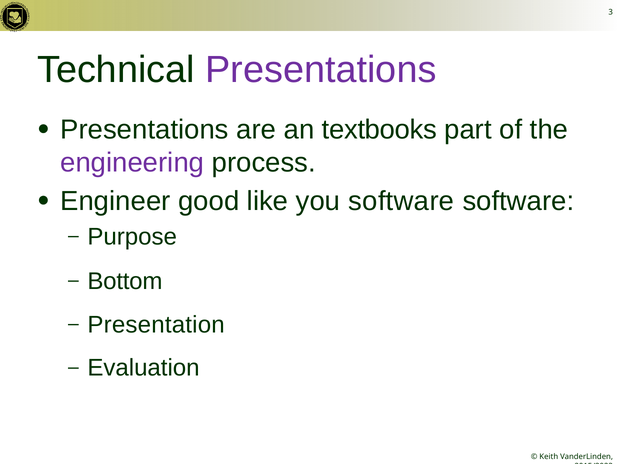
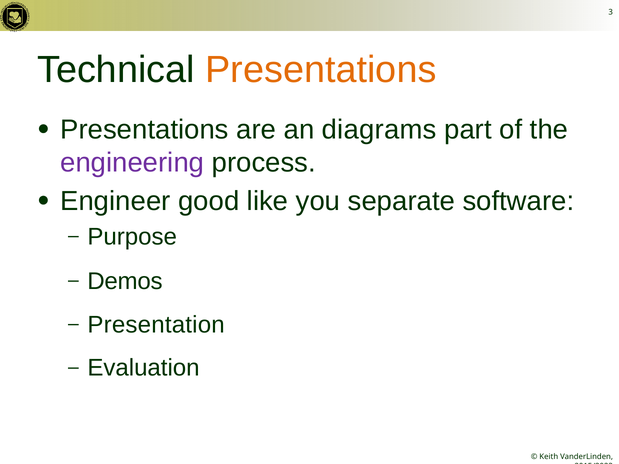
Presentations at (321, 70) colour: purple -> orange
textbooks: textbooks -> diagrams
you software: software -> separate
Bottom: Bottom -> Demos
